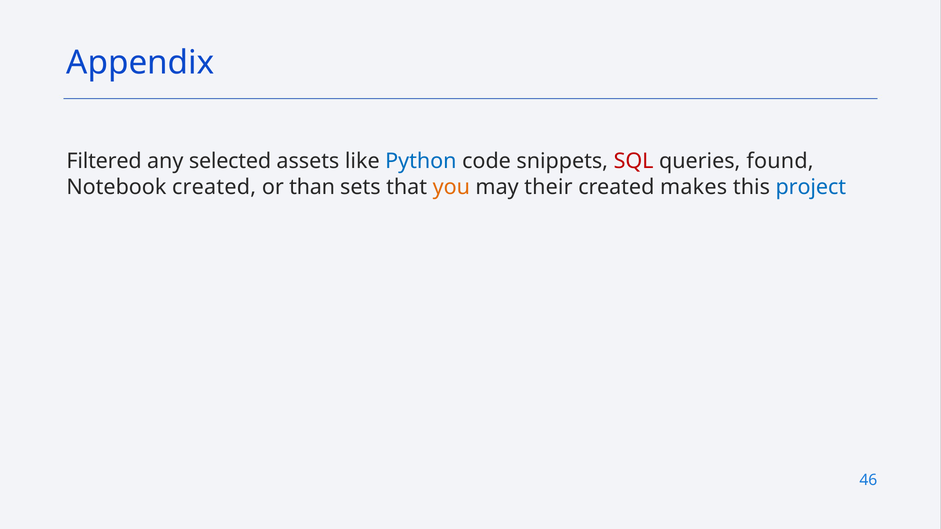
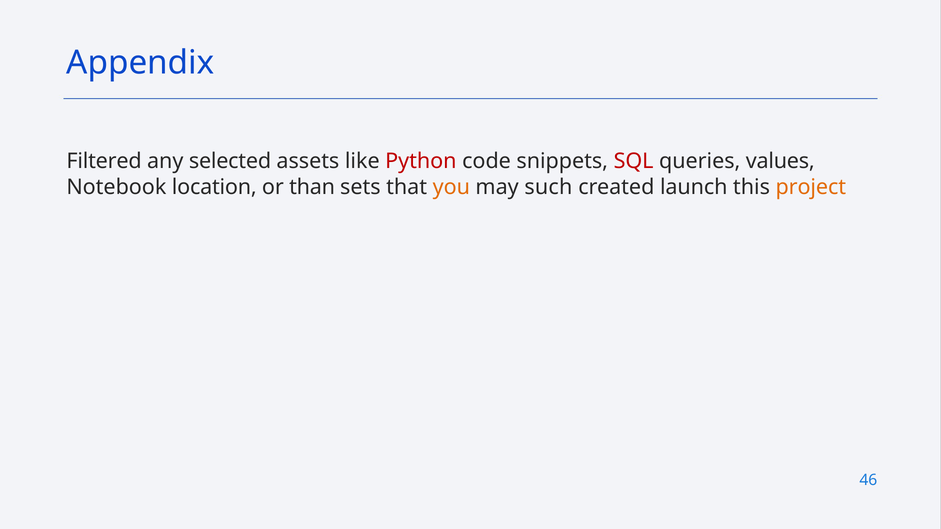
Python colour: blue -> red
found: found -> values
Notebook created: created -> location
their: their -> such
makes: makes -> launch
project colour: blue -> orange
